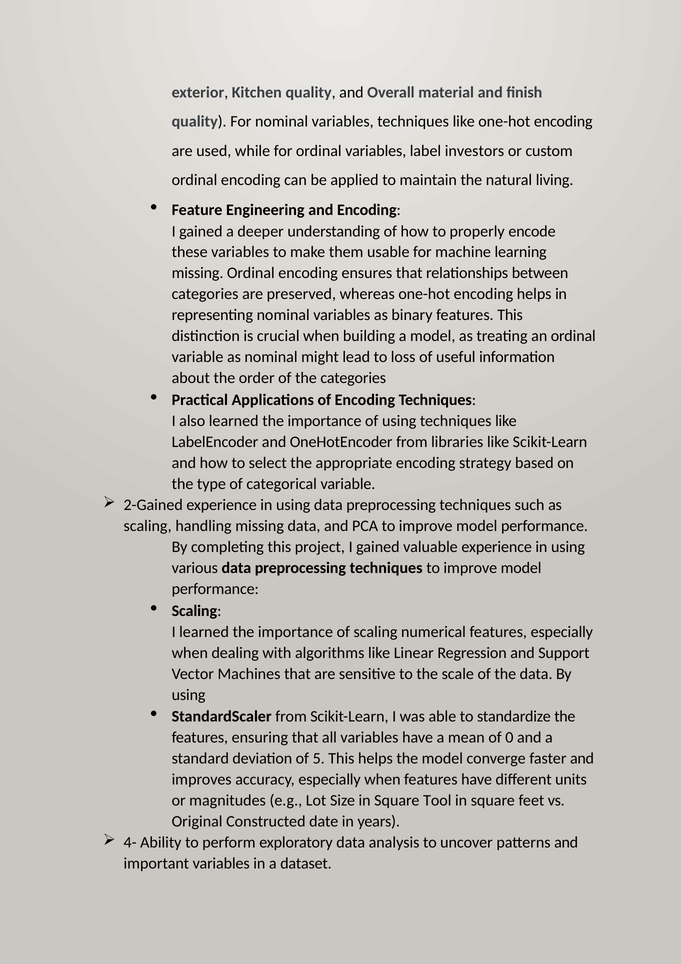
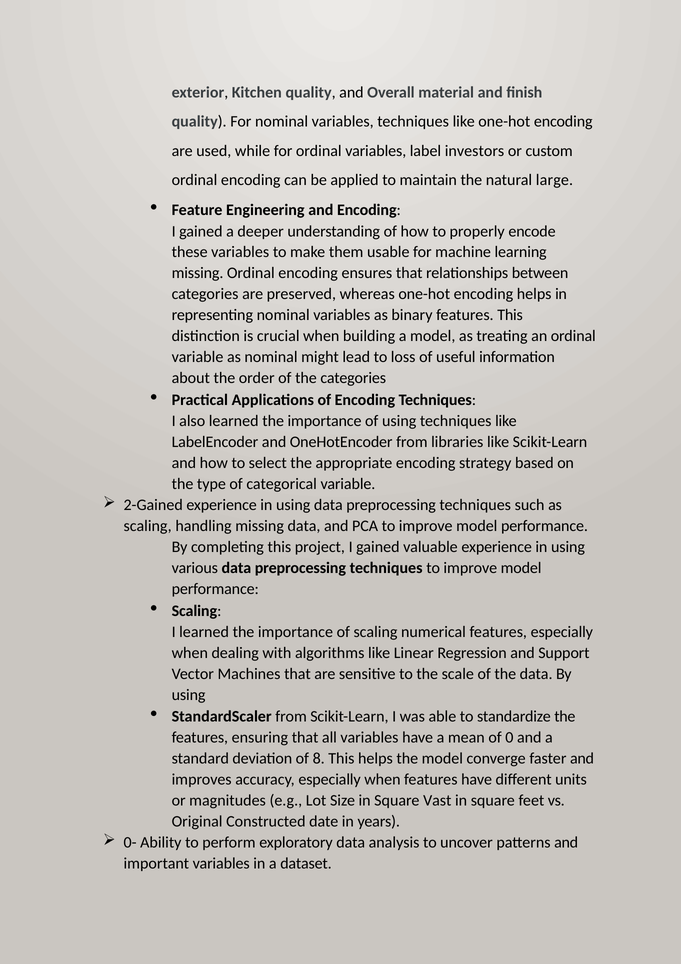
living: living -> large
5: 5 -> 8
Tool: Tool -> Vast
4-: 4- -> 0-
